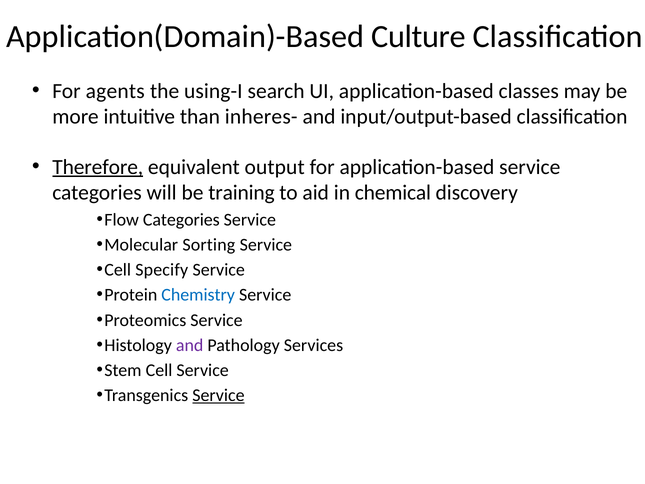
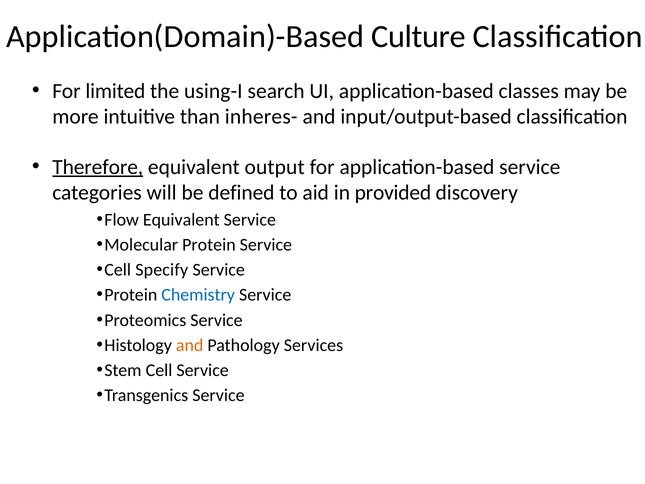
agents: agents -> limited
training: training -> defined
chemical: chemical -> provided
Flow Categories: Categories -> Equivalent
Molecular Sorting: Sorting -> Protein
and at (190, 345) colour: purple -> orange
Service at (218, 395) underline: present -> none
